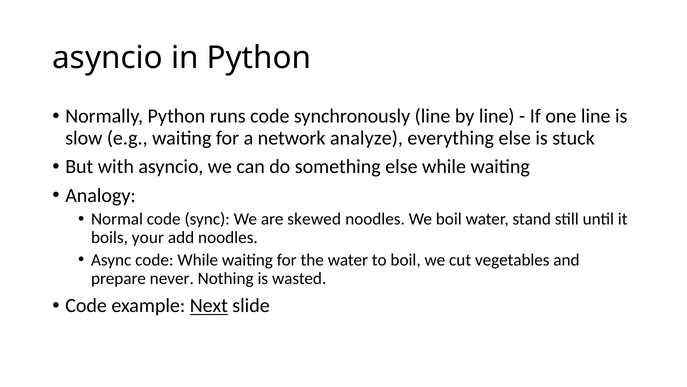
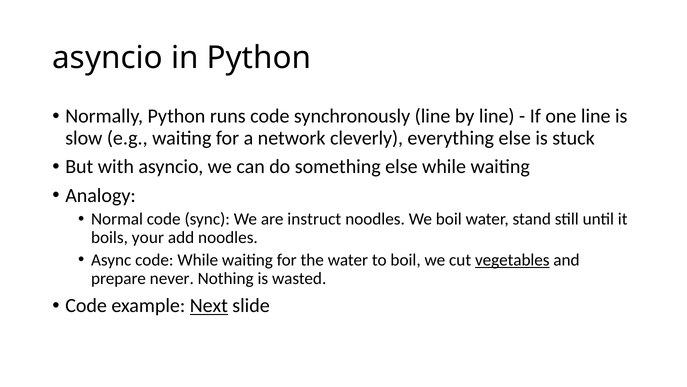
analyze: analyze -> cleverly
skewed: skewed -> instruct
vegetables underline: none -> present
